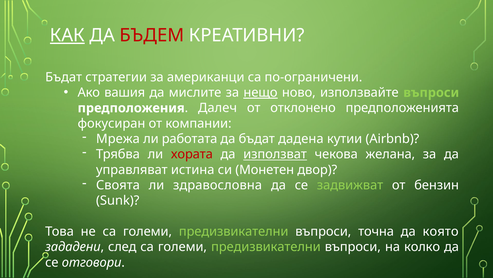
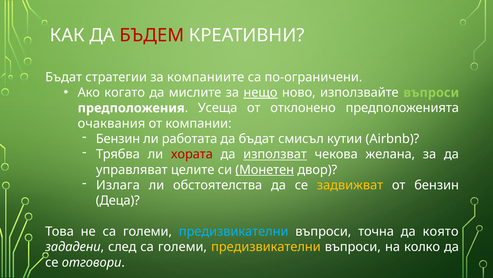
КАК underline: present -> none
американци: американци -> компаниите
вашия: вашия -> когато
Далеч: Далеч -> Усеща
фокусиран: фокусиран -> очаквания
Мрежа at (118, 139): Мрежа -> Бензин
дадена: дадена -> смисъл
истина: истина -> целите
Монетен underline: none -> present
Своята: Своята -> Излага
здравословна: здравословна -> обстоятелства
задвижват colour: light green -> yellow
Sunk: Sunk -> Деца
предизвикателни at (234, 231) colour: light green -> light blue
предизвикателни at (266, 246) colour: light green -> yellow
